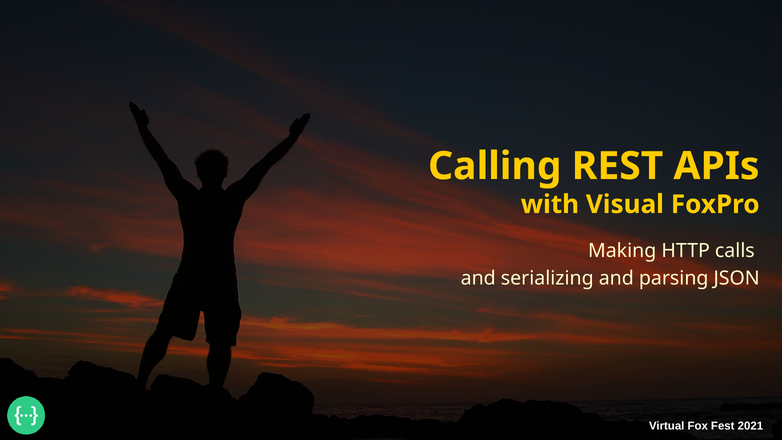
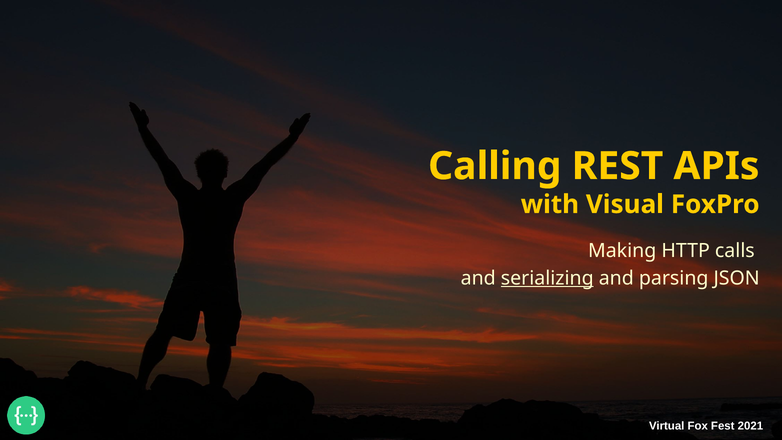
serializing underline: none -> present
